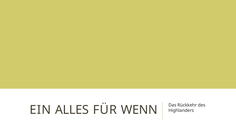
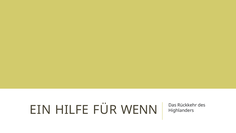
ALLES: ALLES -> HILFE
